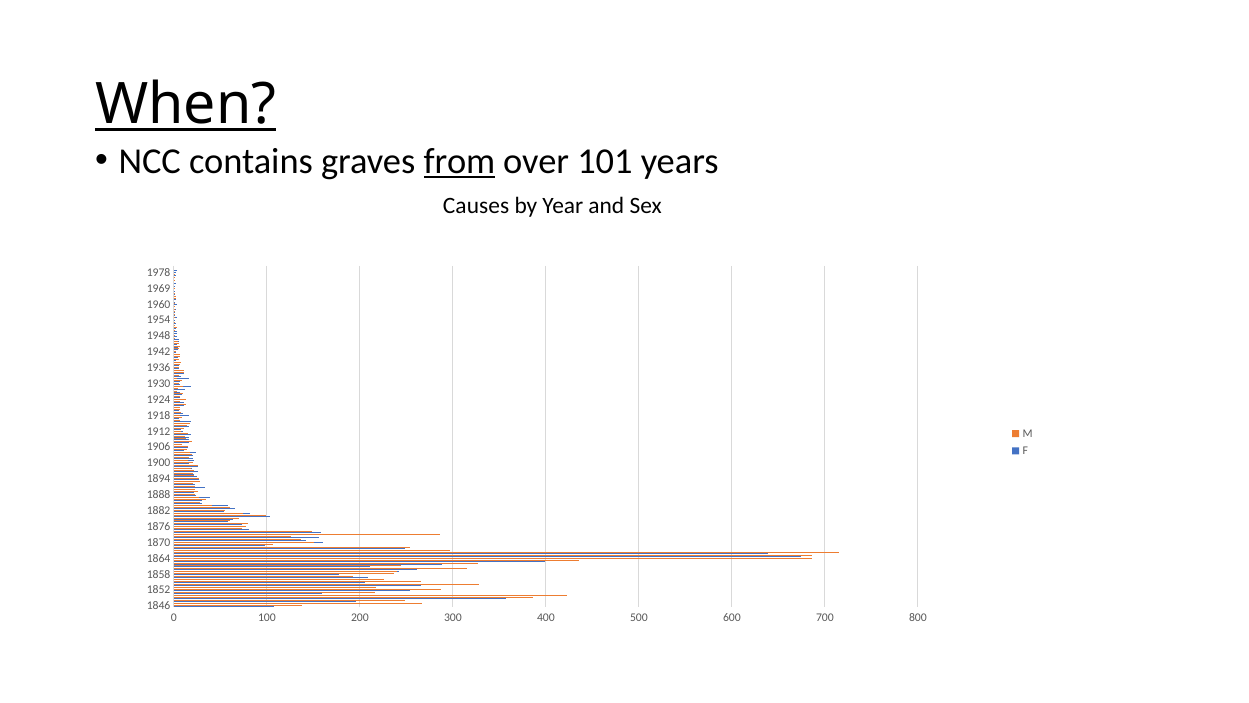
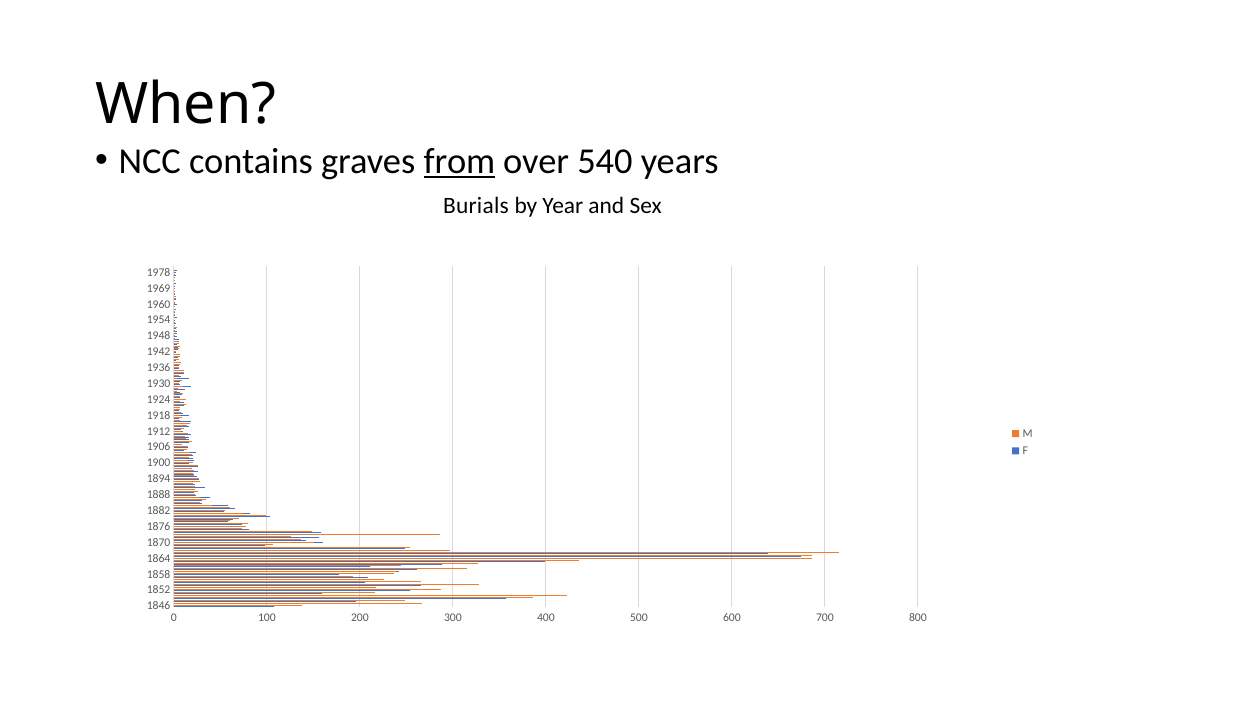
When underline: present -> none
101: 101 -> 540
Causes: Causes -> Burials
